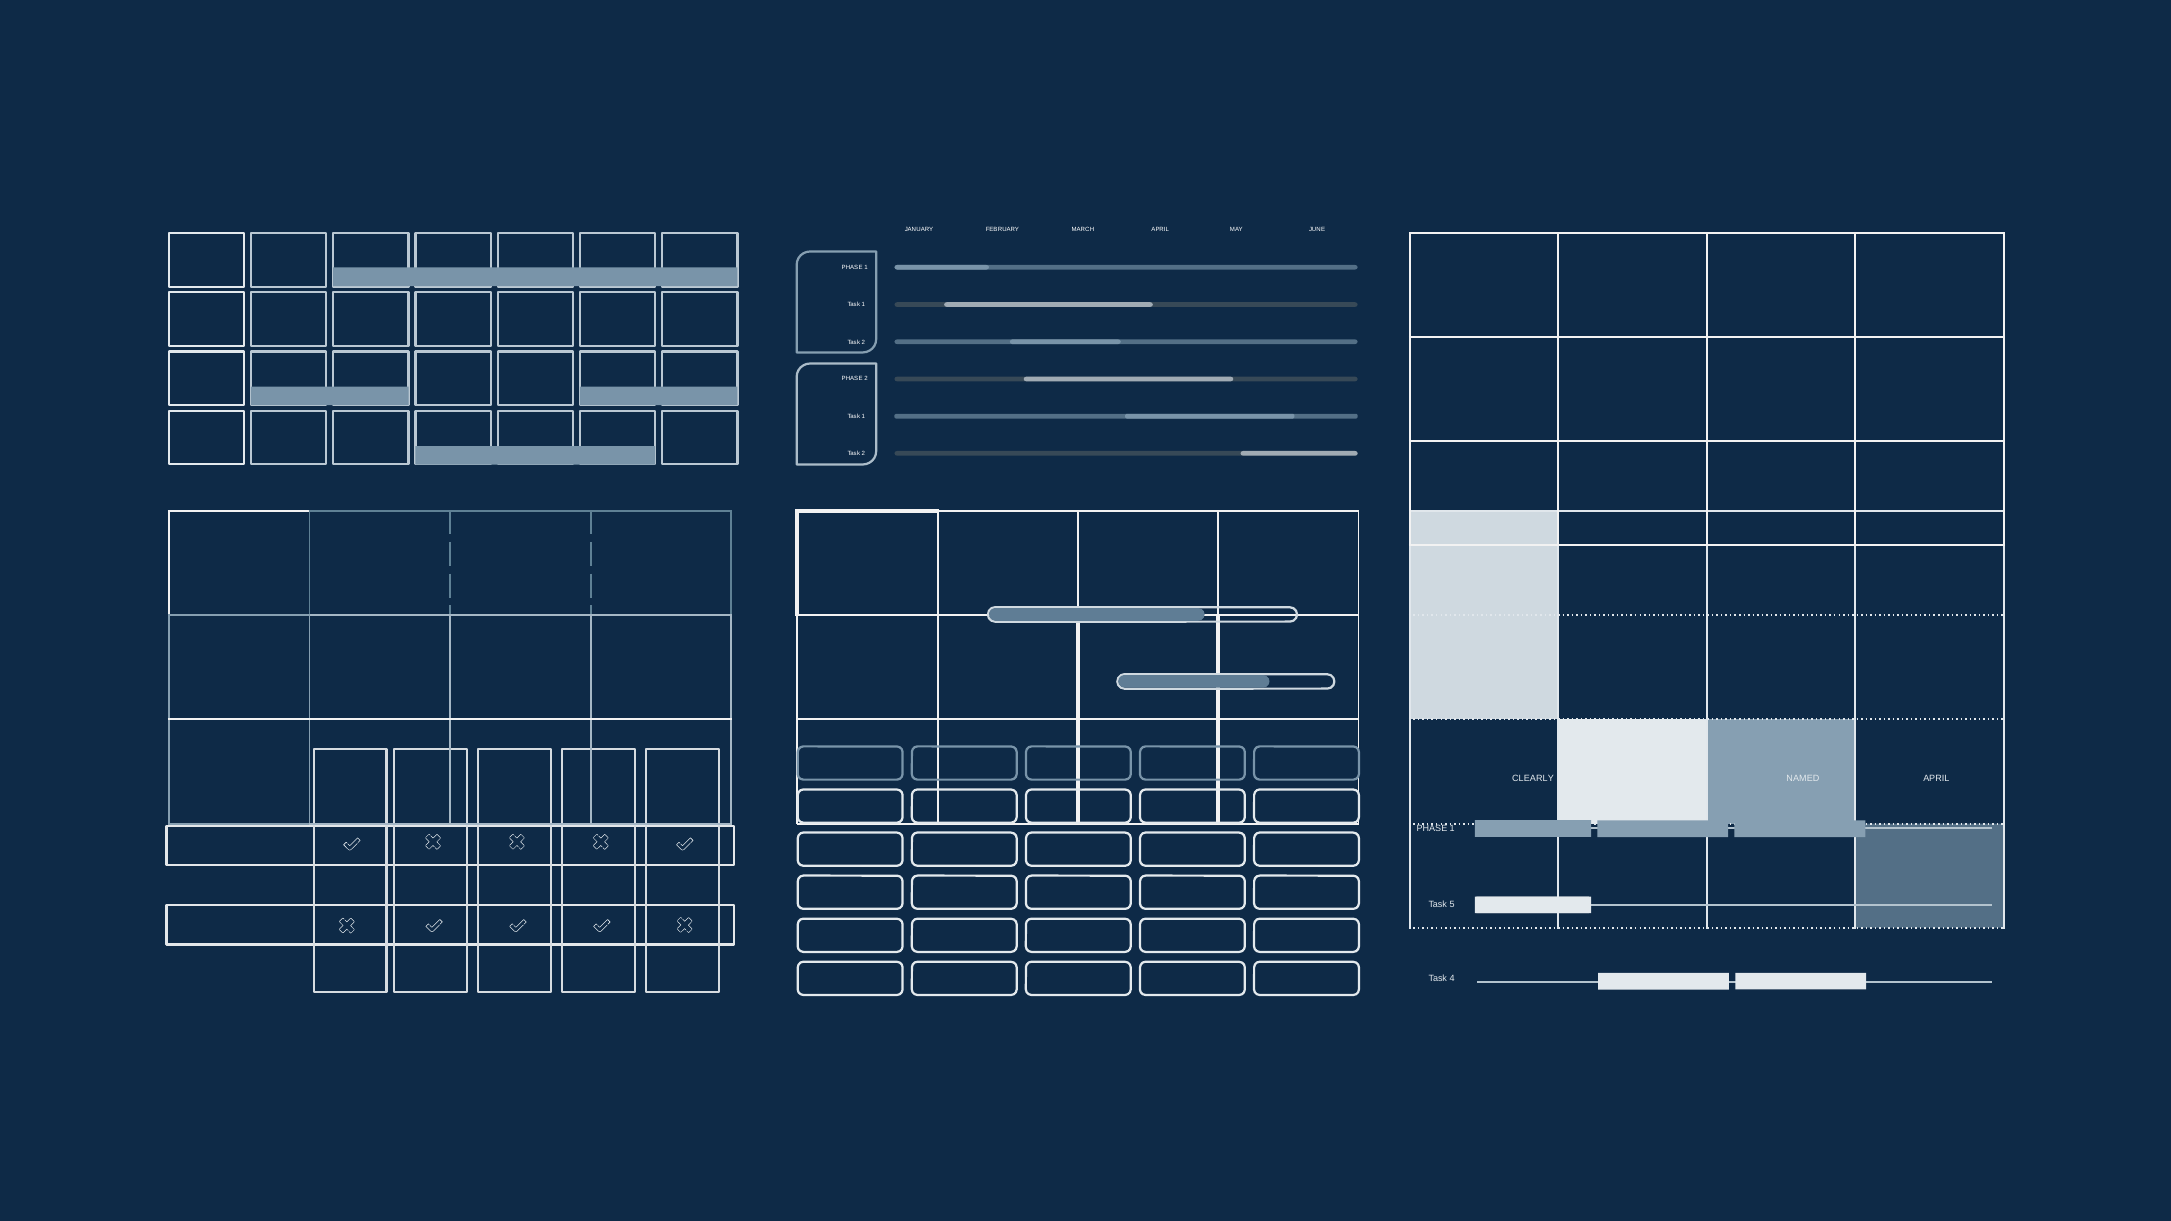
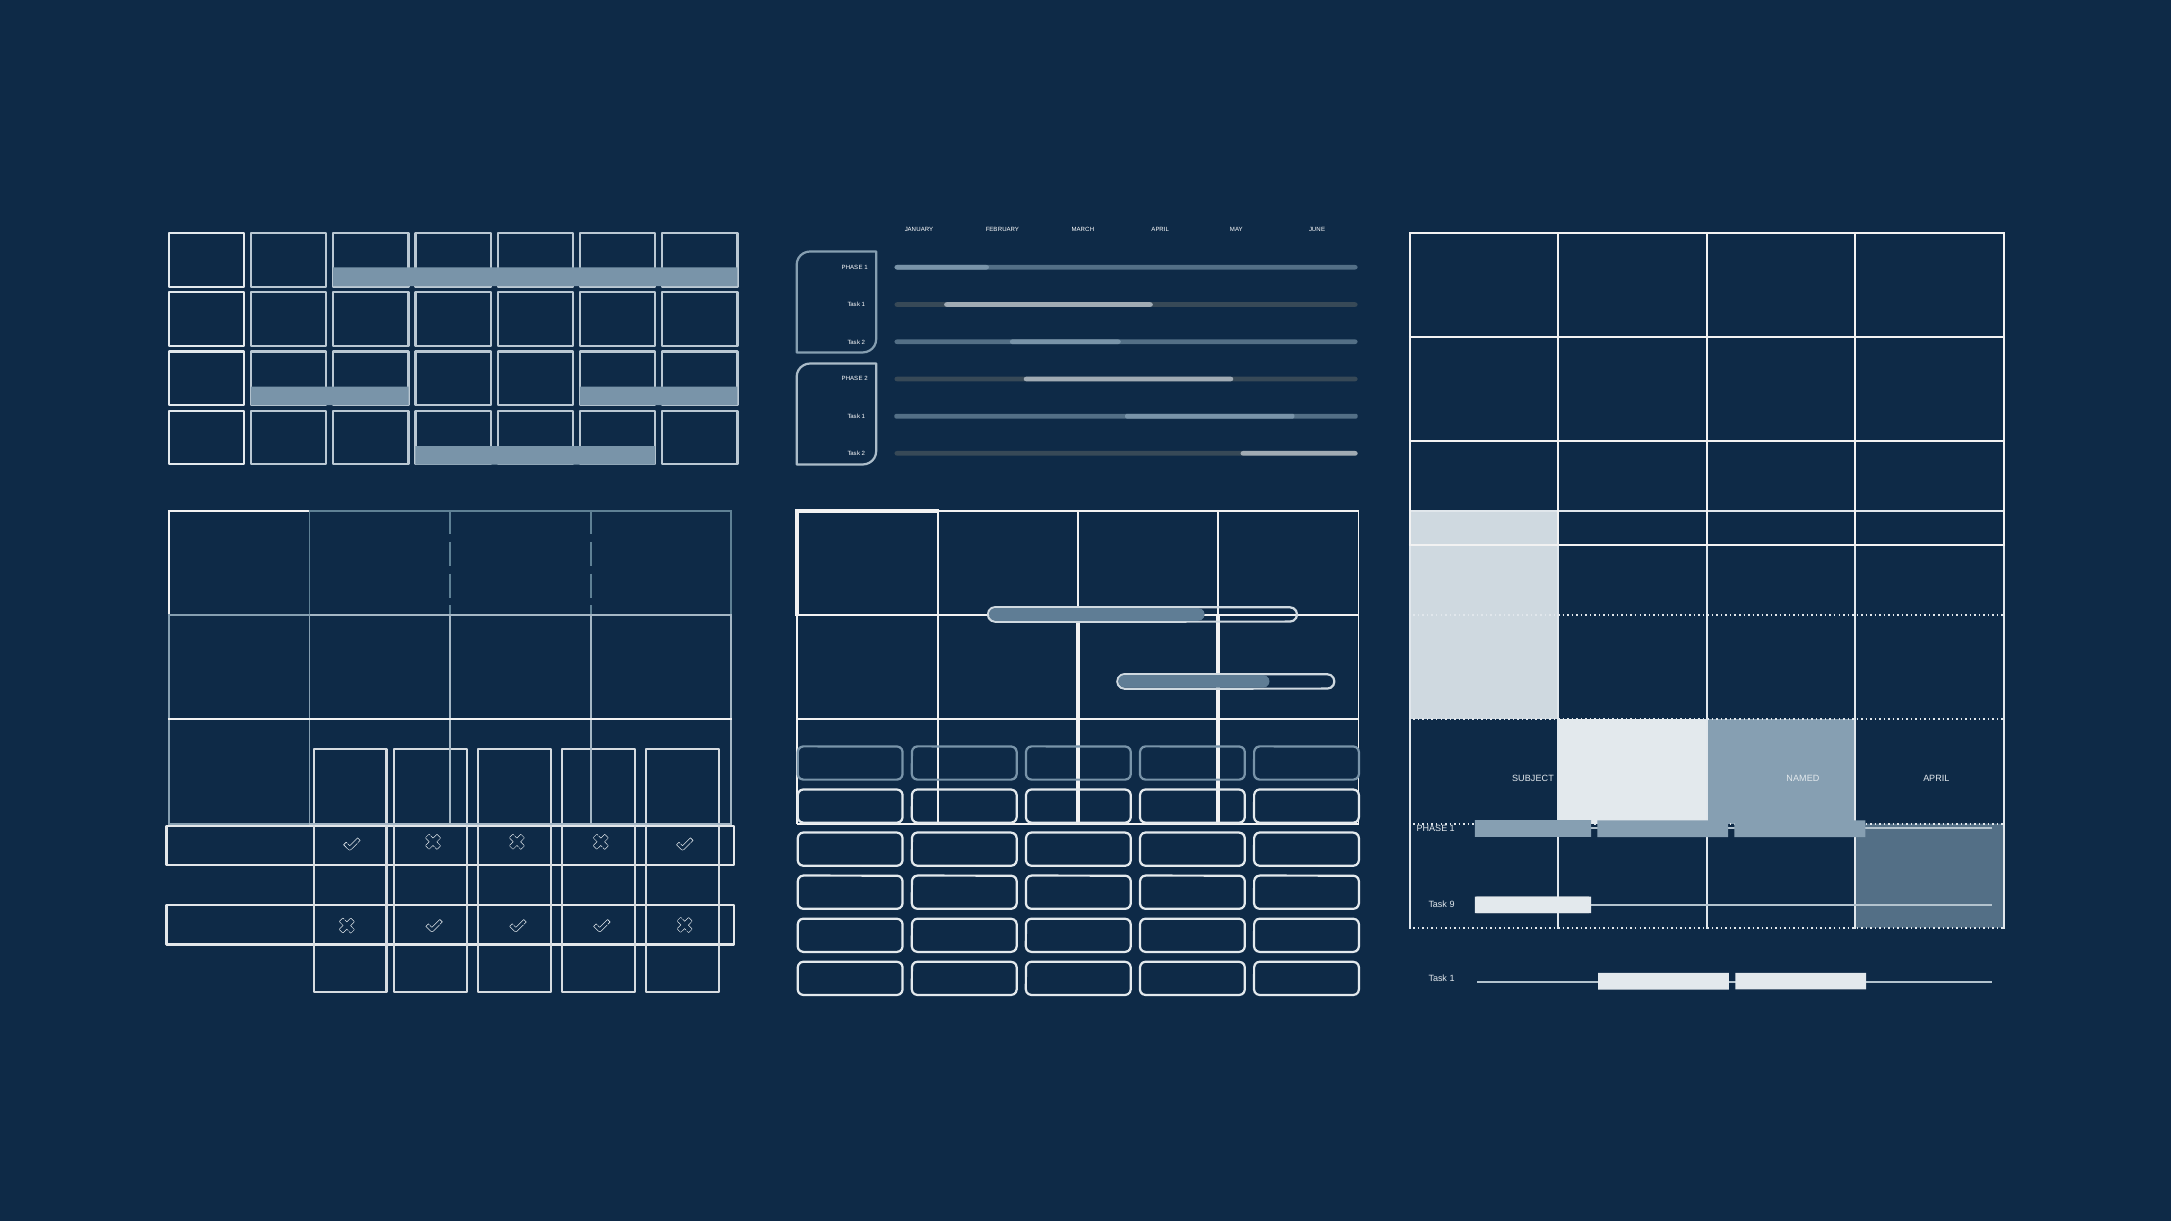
CLEARLY: CLEARLY -> SUBJECT
5: 5 -> 9
4 at (1452, 979): 4 -> 1
